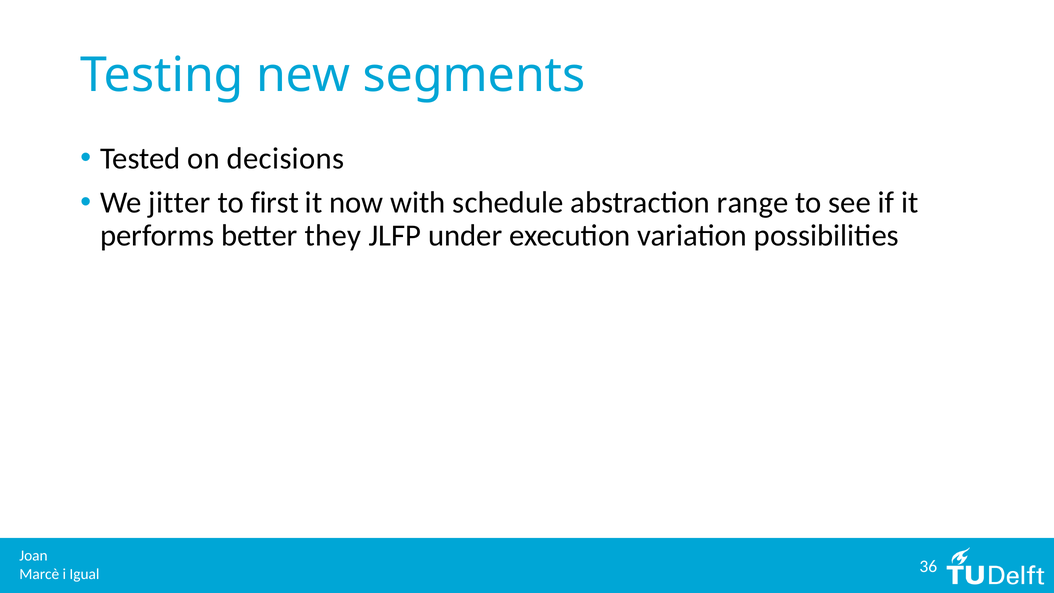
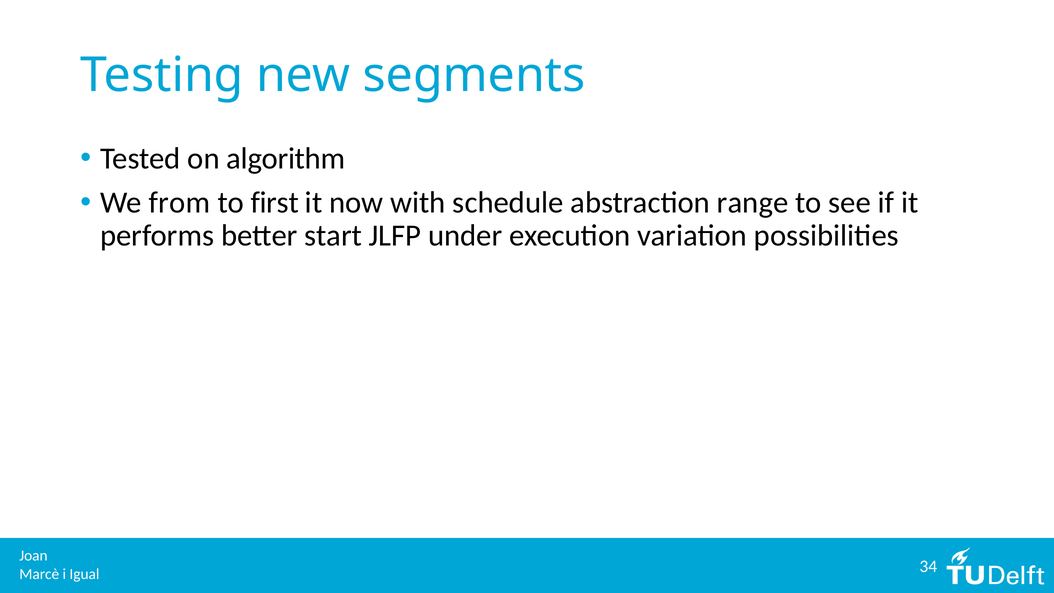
decisions: decisions -> algorithm
jitter: jitter -> from
they: they -> start
36: 36 -> 34
